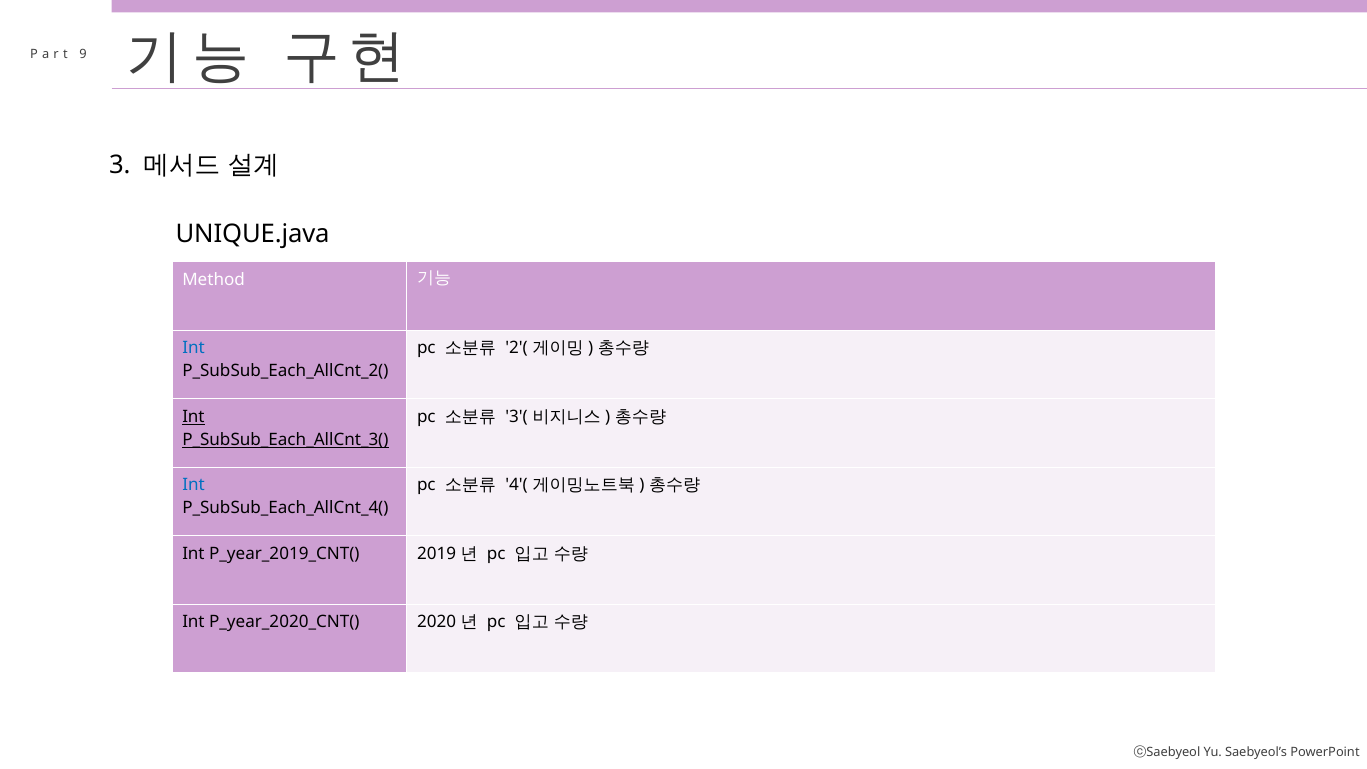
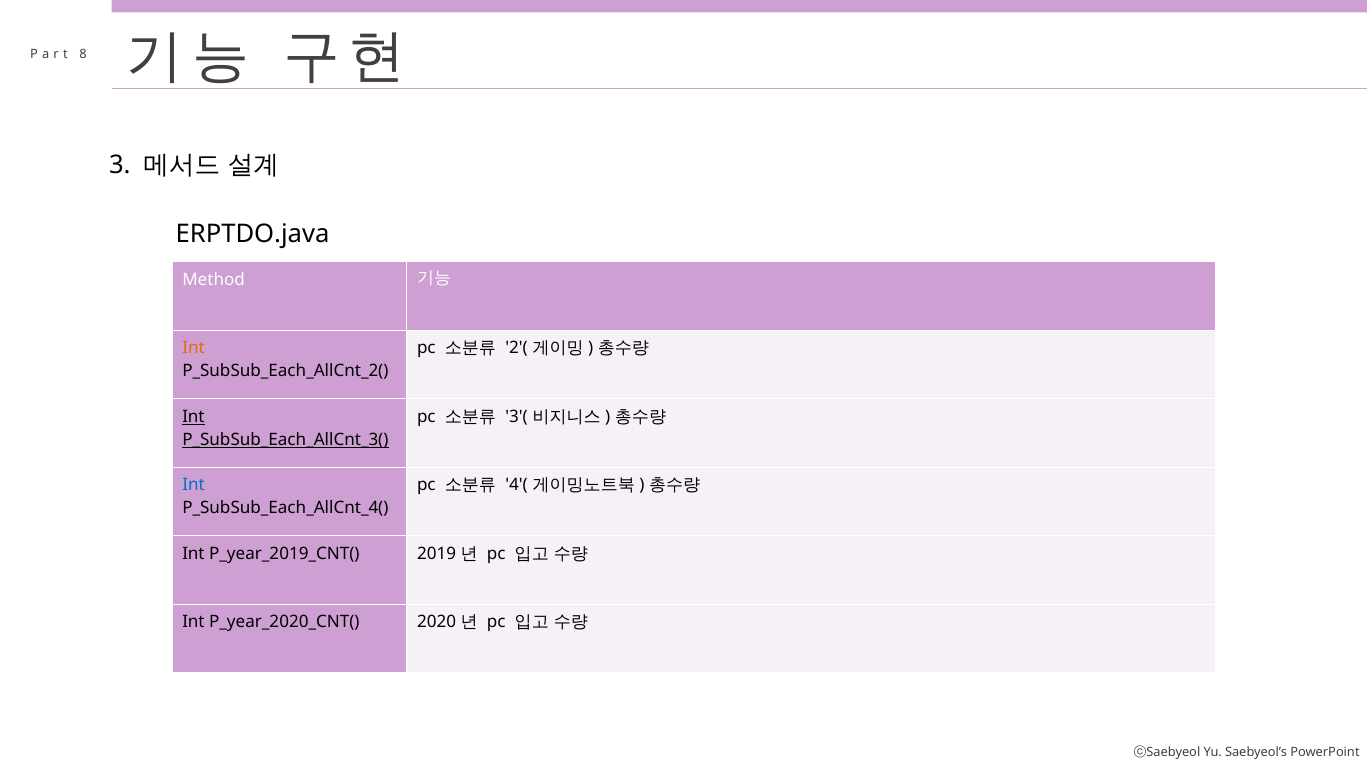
9: 9 -> 8
UNIQUE.java: UNIQUE.java -> ERPTDO.java
Int at (193, 348) colour: blue -> orange
